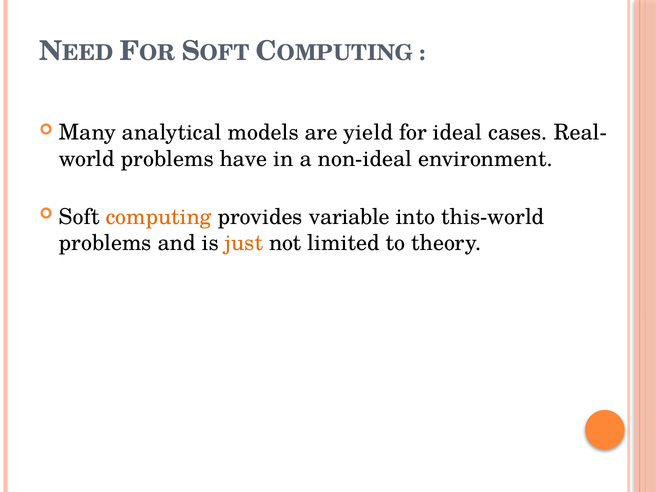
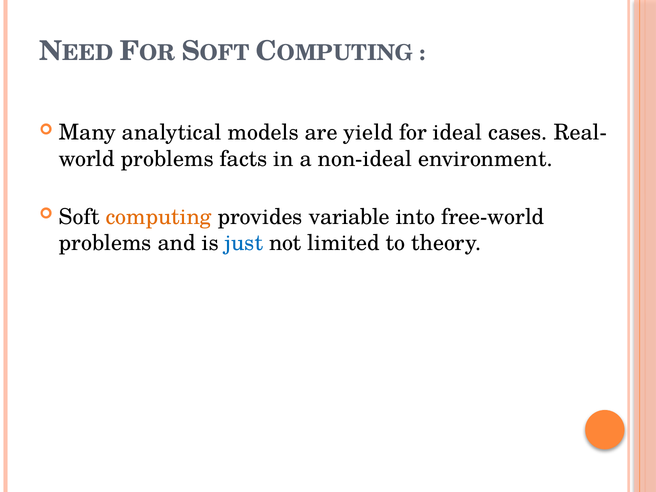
have: have -> facts
this-world: this-world -> free-world
just colour: orange -> blue
